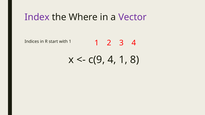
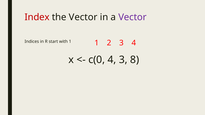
Index colour: purple -> red
the Where: Where -> Vector
c(9: c(9 -> c(0
4 1: 1 -> 3
